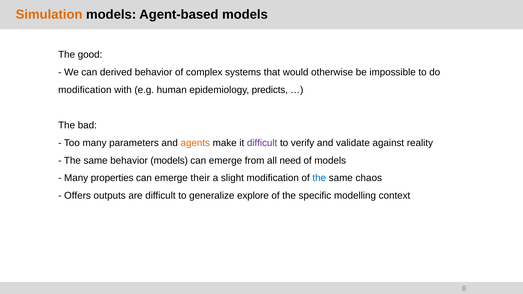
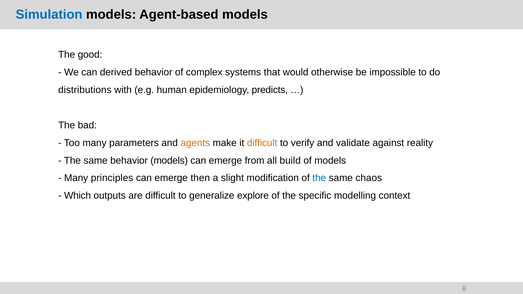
Simulation colour: orange -> blue
modification at (85, 90): modification -> distributions
difficult at (262, 143) colour: purple -> orange
need: need -> build
properties: properties -> principles
their: their -> then
Offers: Offers -> Which
